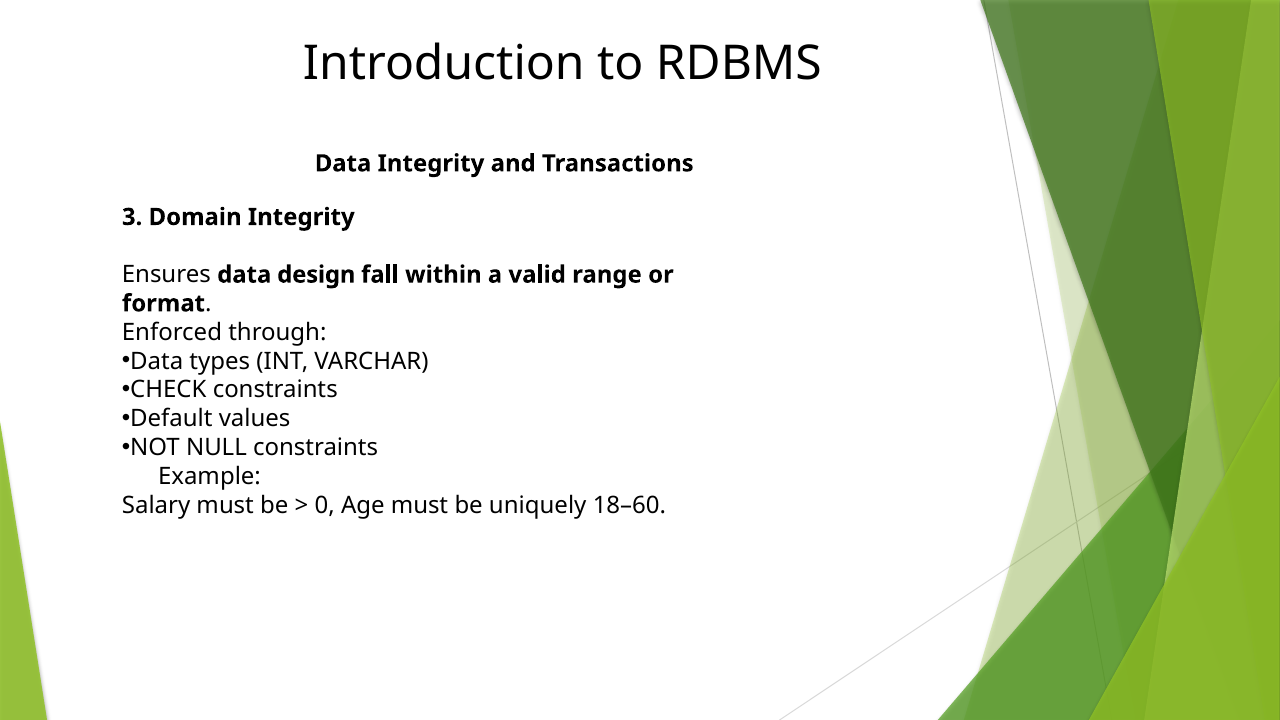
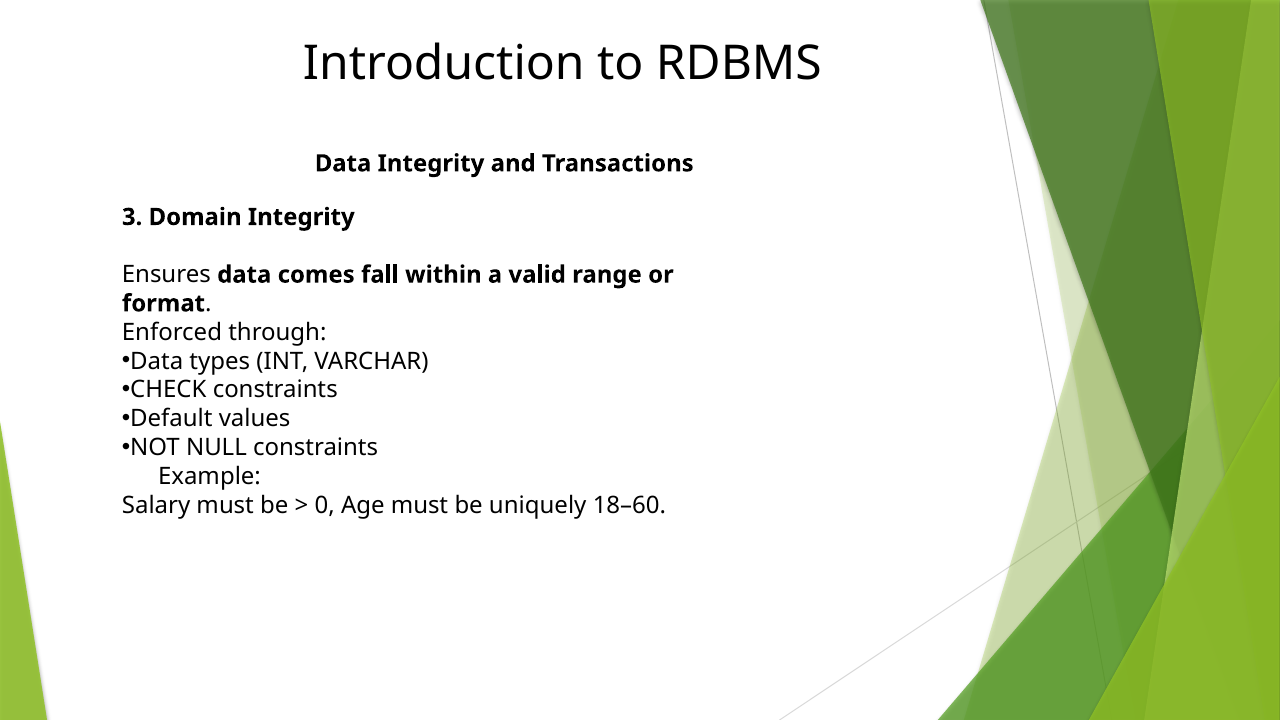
design: design -> comes
